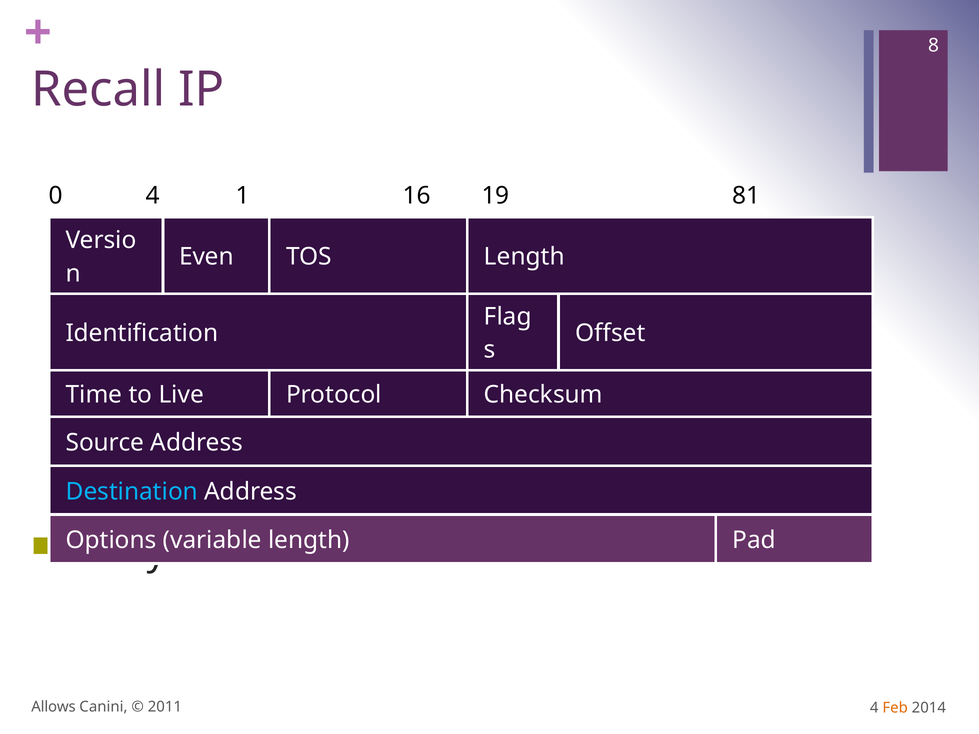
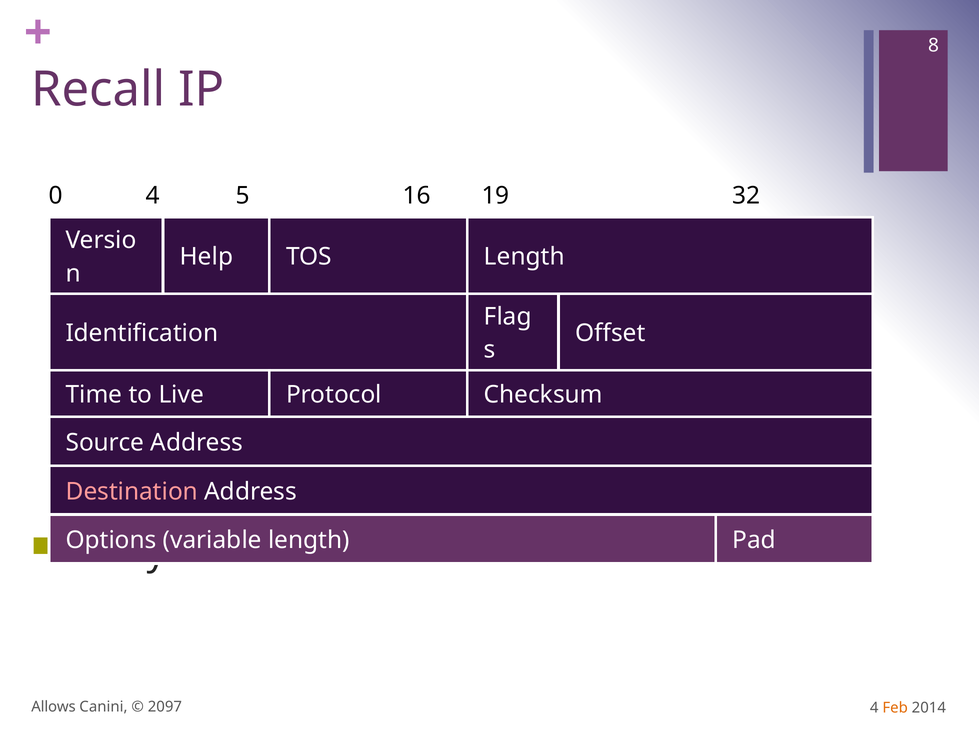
1: 1 -> 5
81: 81 -> 32
Even: Even -> Help
Destination colour: light blue -> pink
2011: 2011 -> 2097
